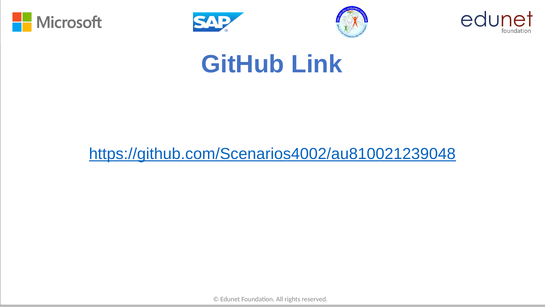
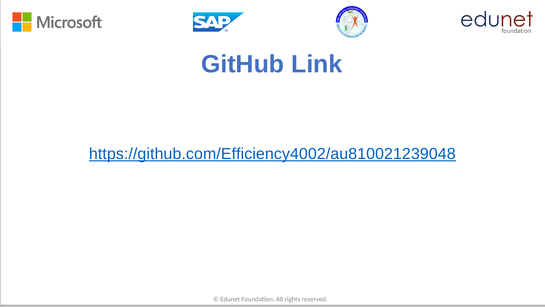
https://github.com/Scenarios4002/au810021239048: https://github.com/Scenarios4002/au810021239048 -> https://github.com/Efficiency4002/au810021239048
